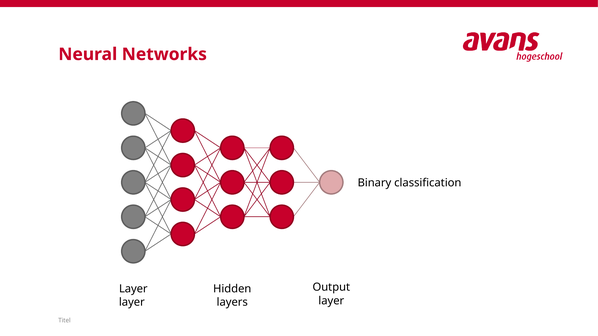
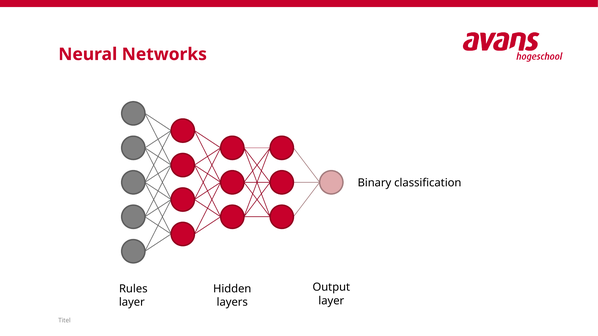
Layer at (133, 289): Layer -> Rules
